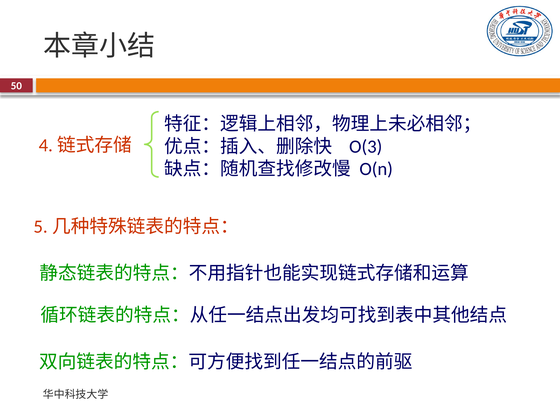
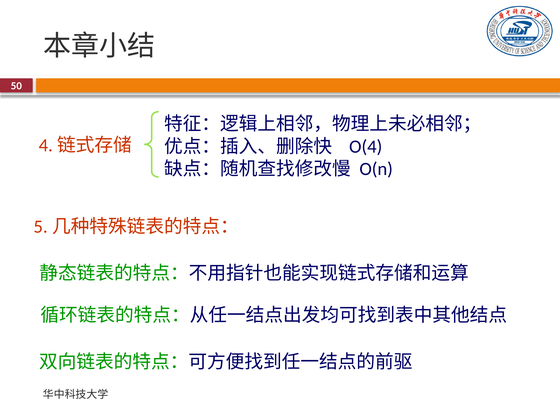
O(3: O(3 -> O(4
